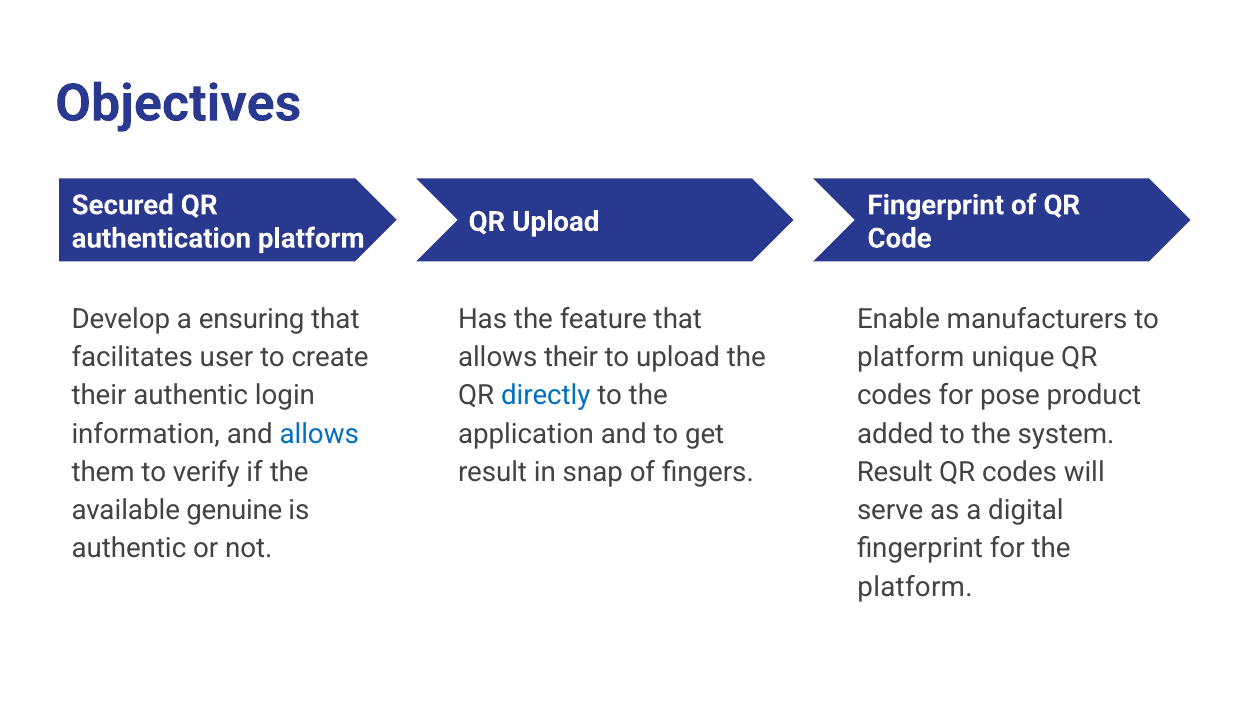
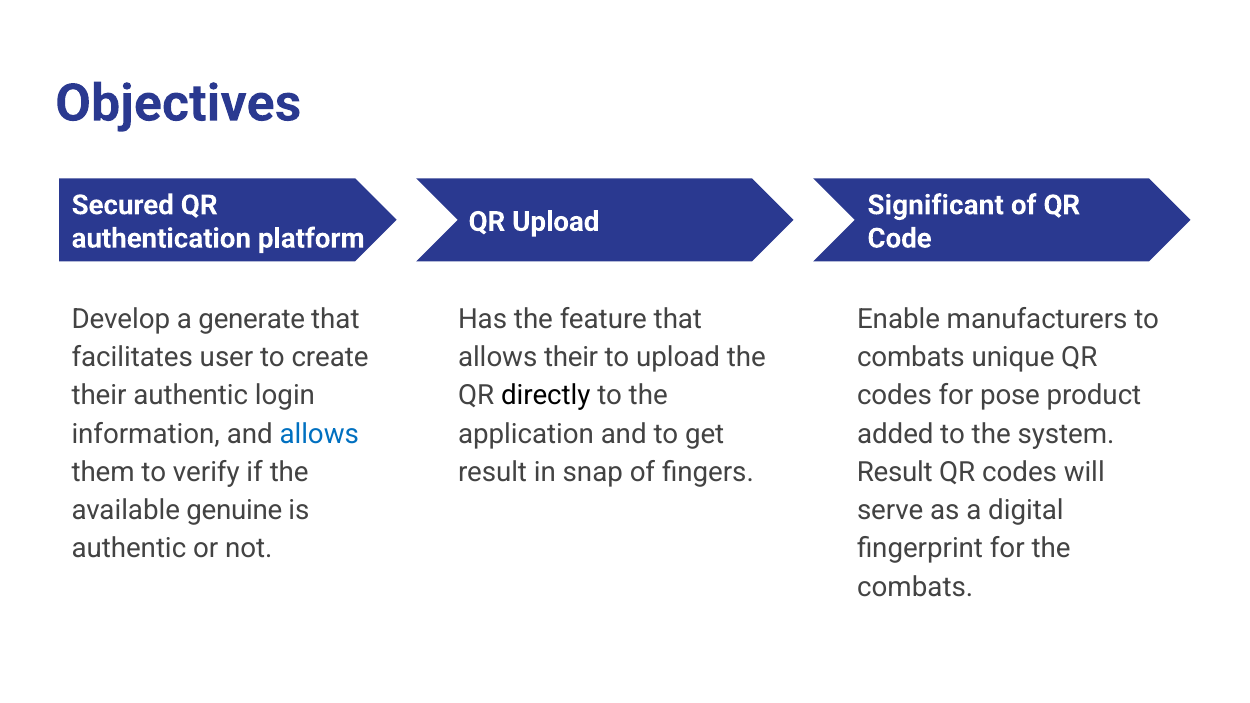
Fingerprint at (936, 205): Fingerprint -> Significant
ensuring: ensuring -> generate
platform at (911, 357): platform -> combats
directly colour: blue -> black
platform at (915, 587): platform -> combats
